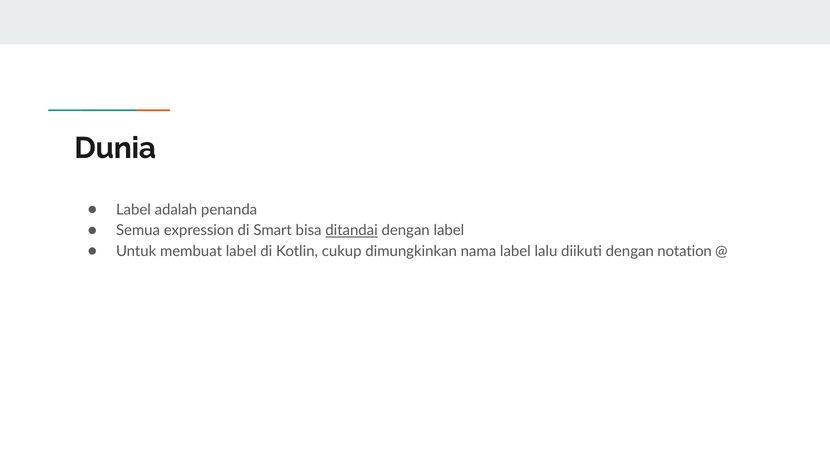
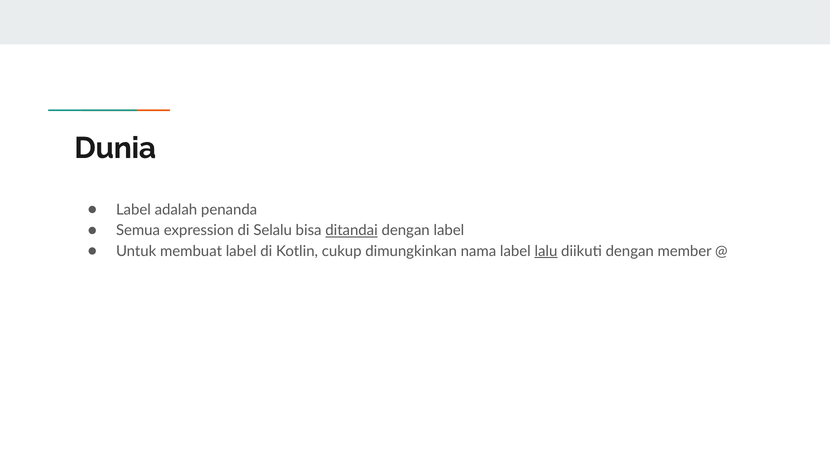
Smart: Smart -> Selalu
lalu underline: none -> present
notation: notation -> member
